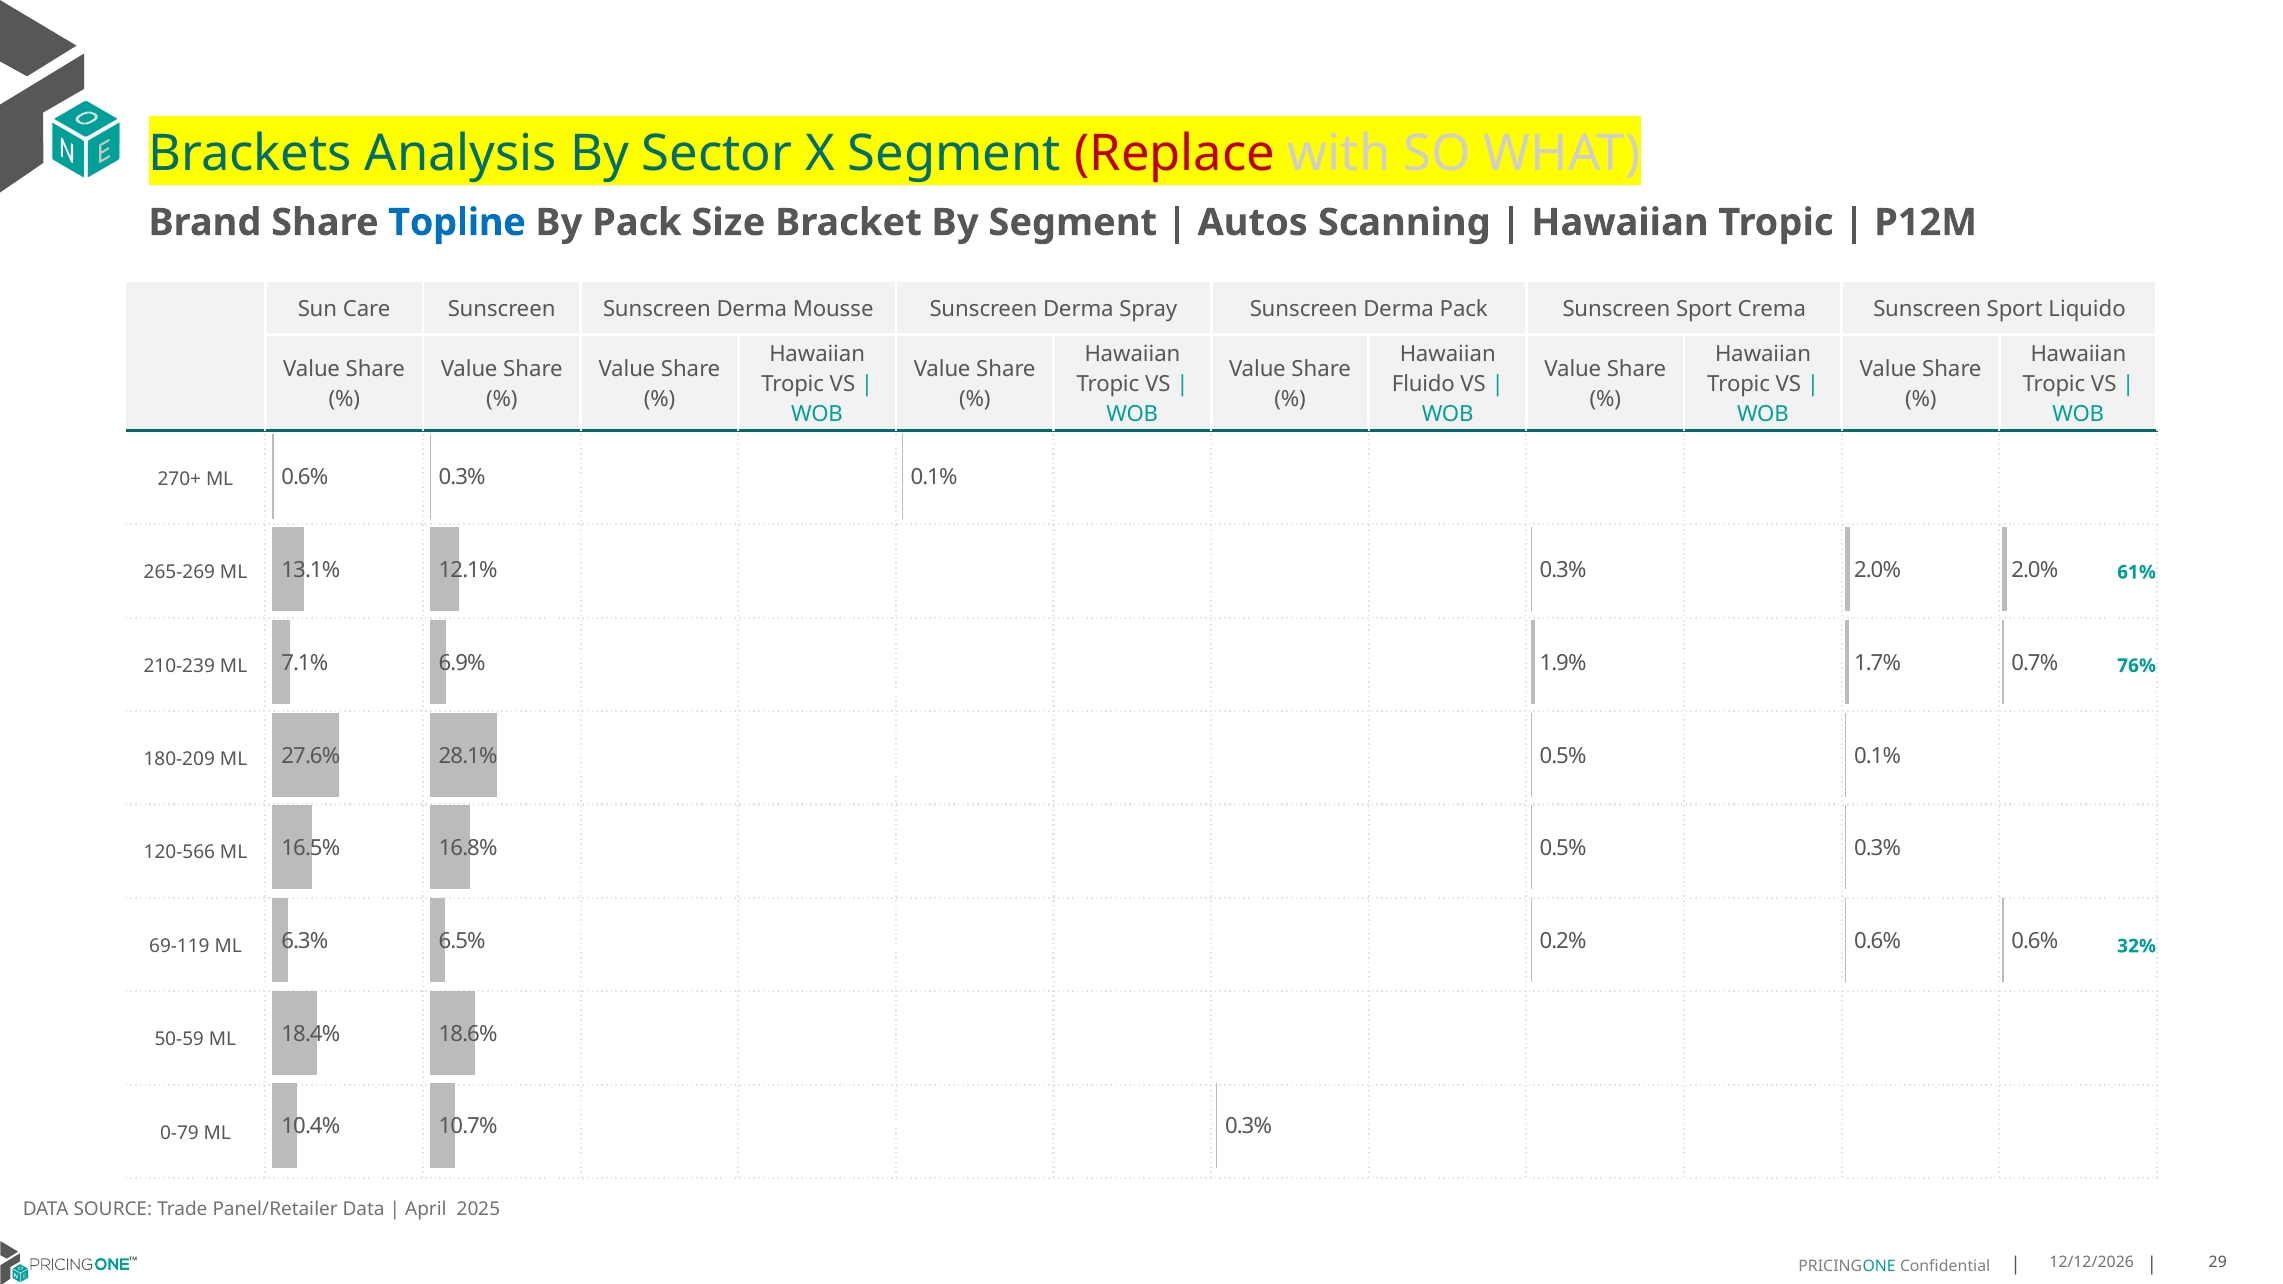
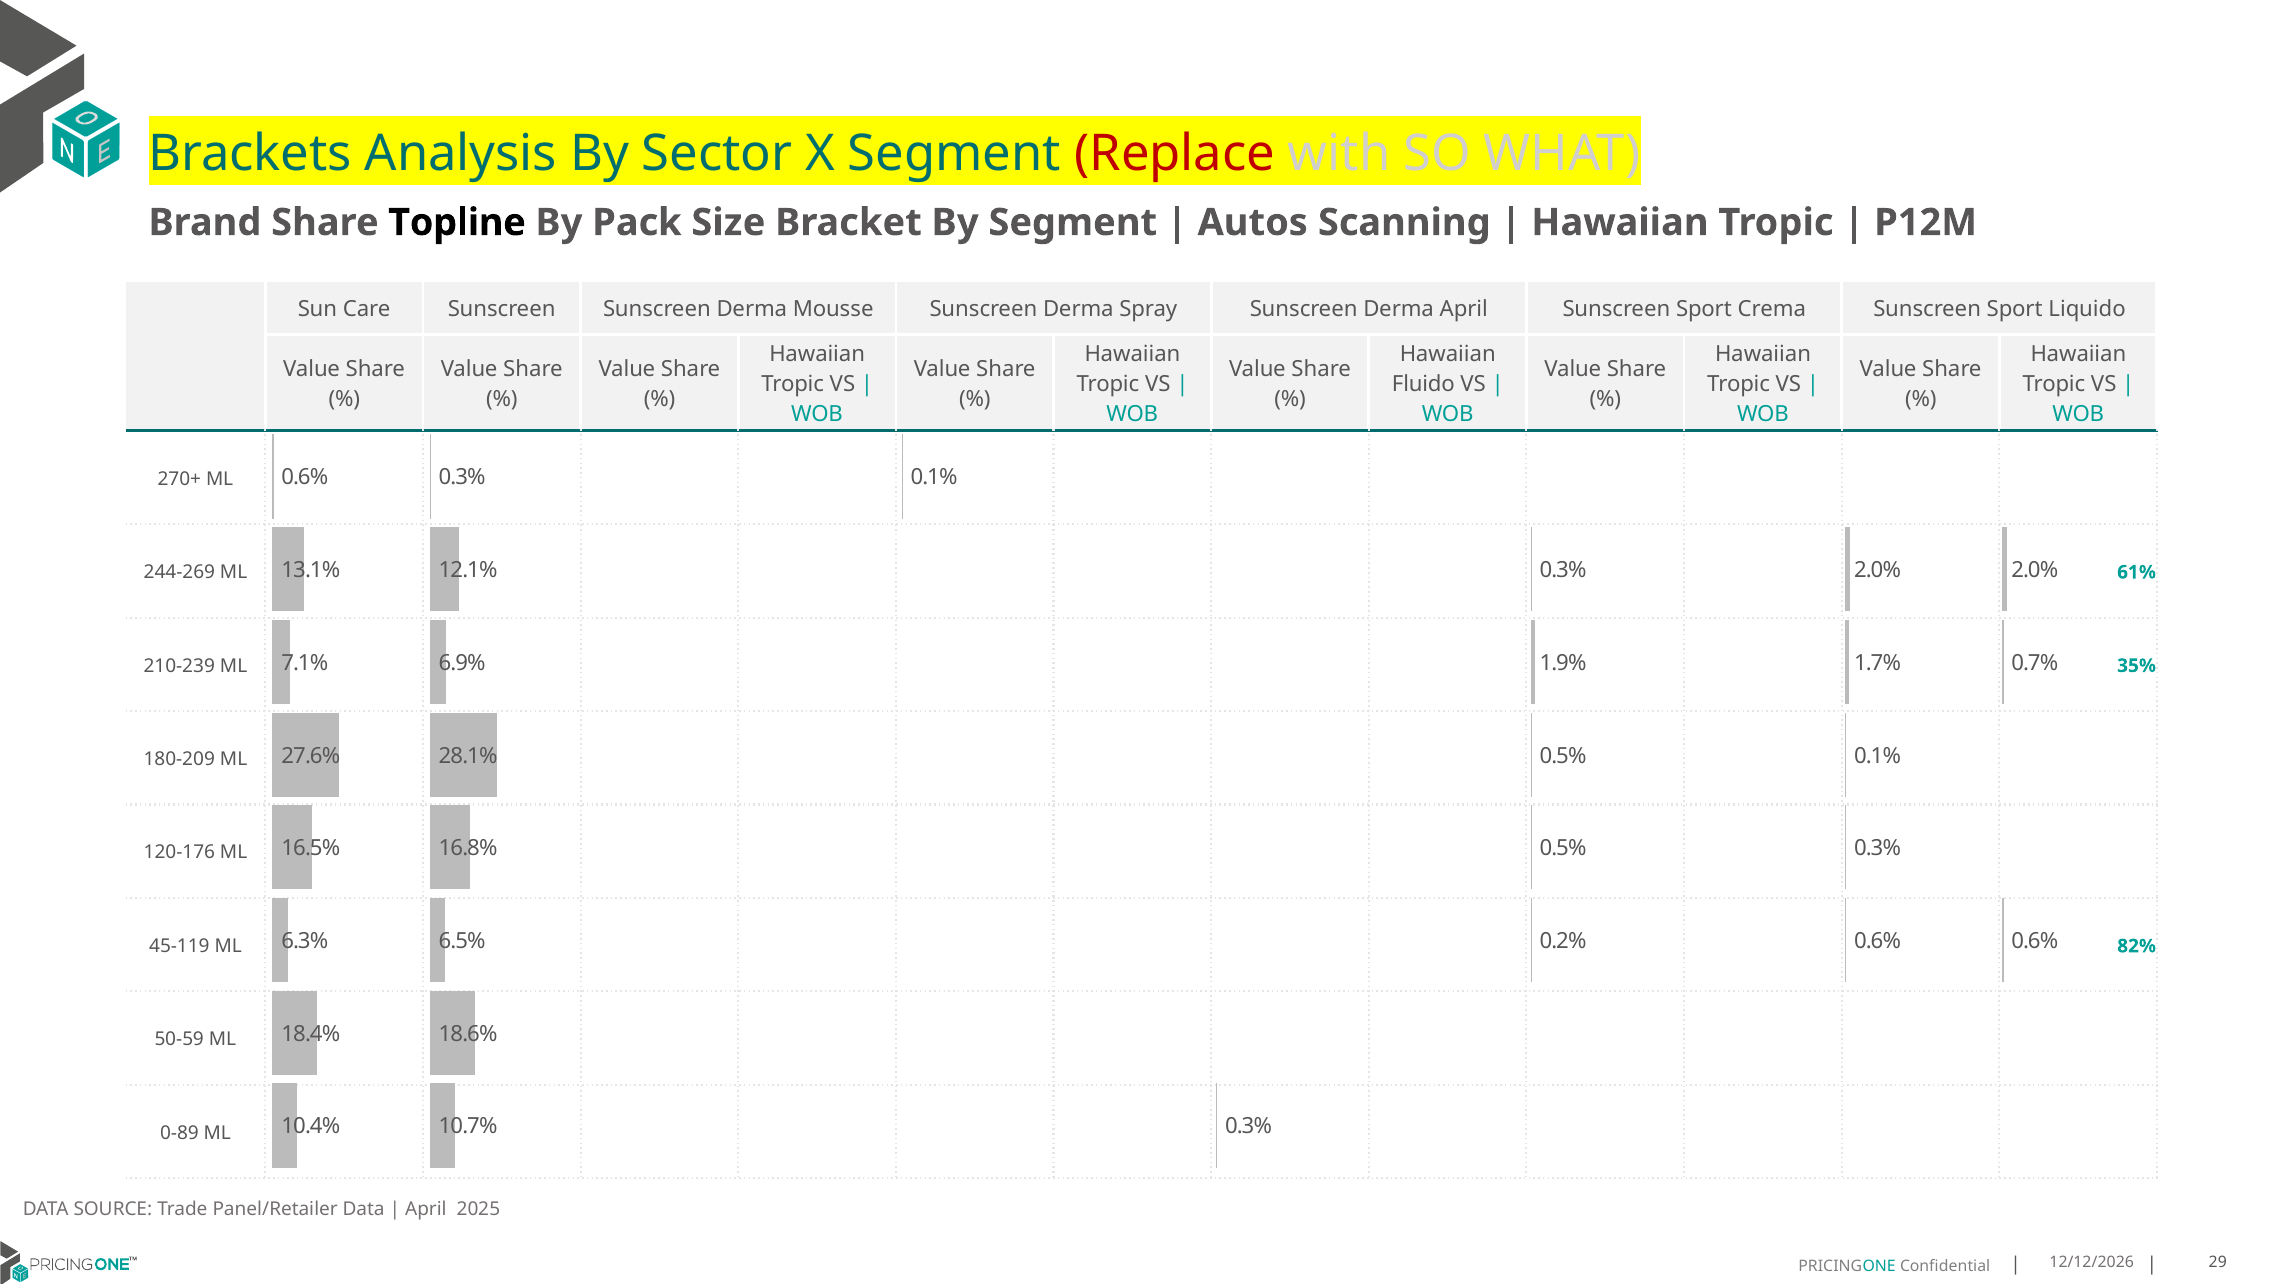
Topline colour: blue -> black
Derma Pack: Pack -> April
265-269: 265-269 -> 244-269
76%: 76% -> 35%
120-566: 120-566 -> 120-176
69-119: 69-119 -> 45-119
32%: 32% -> 82%
0-79: 0-79 -> 0-89
